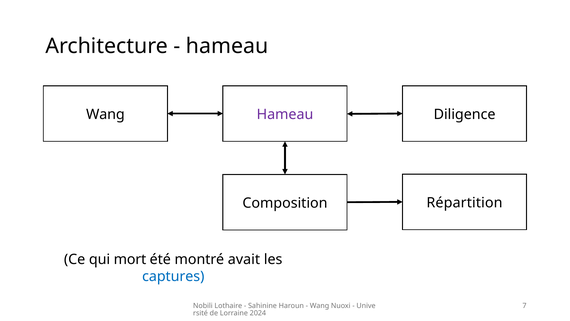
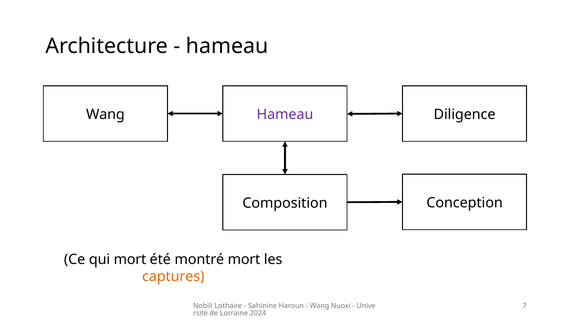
Répartition: Répartition -> Conception
montré avait: avait -> mort
captures colour: blue -> orange
